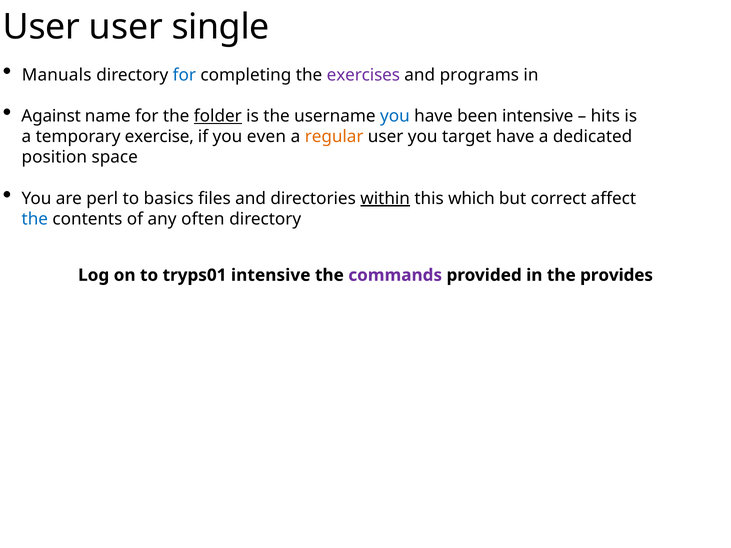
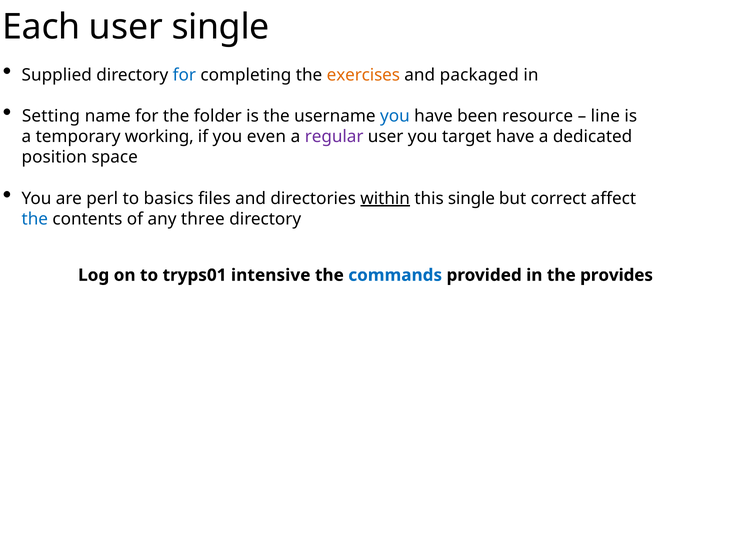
User at (41, 27): User -> Each
Manuals: Manuals -> Supplied
exercises colour: purple -> orange
programs: programs -> packaged
Against: Against -> Setting
folder underline: present -> none
been intensive: intensive -> resource
hits: hits -> line
exercise: exercise -> working
regular colour: orange -> purple
this which: which -> single
often: often -> three
commands colour: purple -> blue
